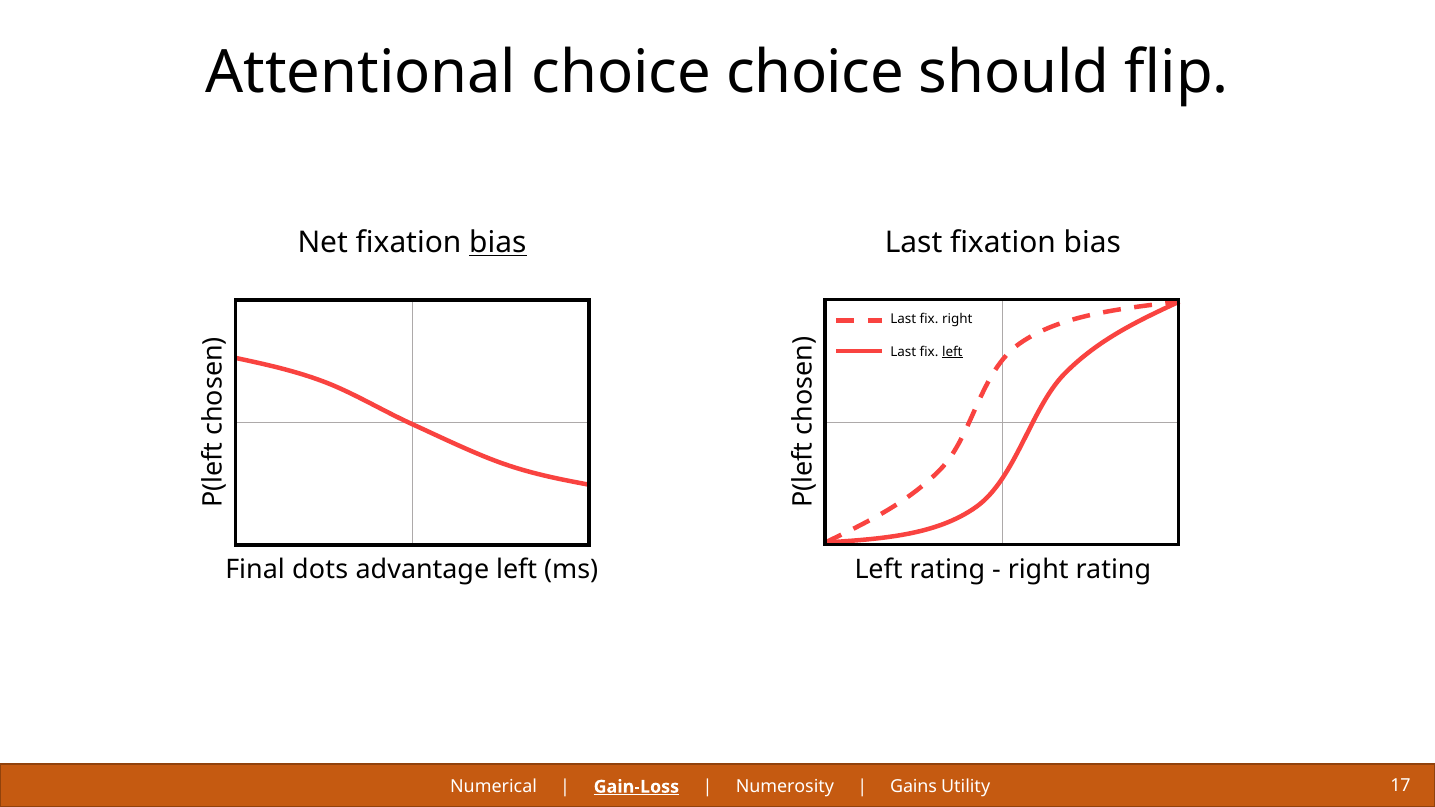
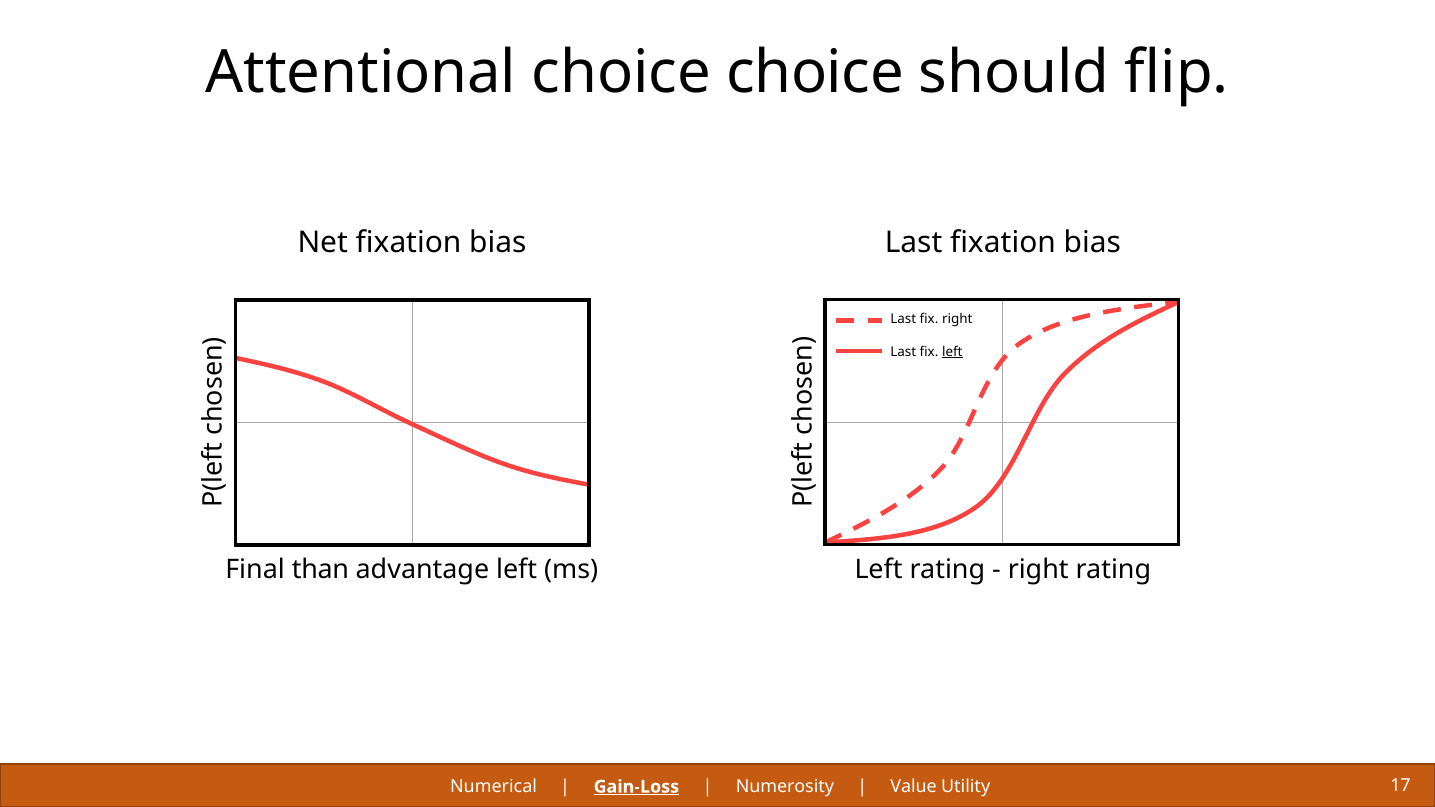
bias at (498, 243) underline: present -> none
dots: dots -> than
Gains: Gains -> Value
